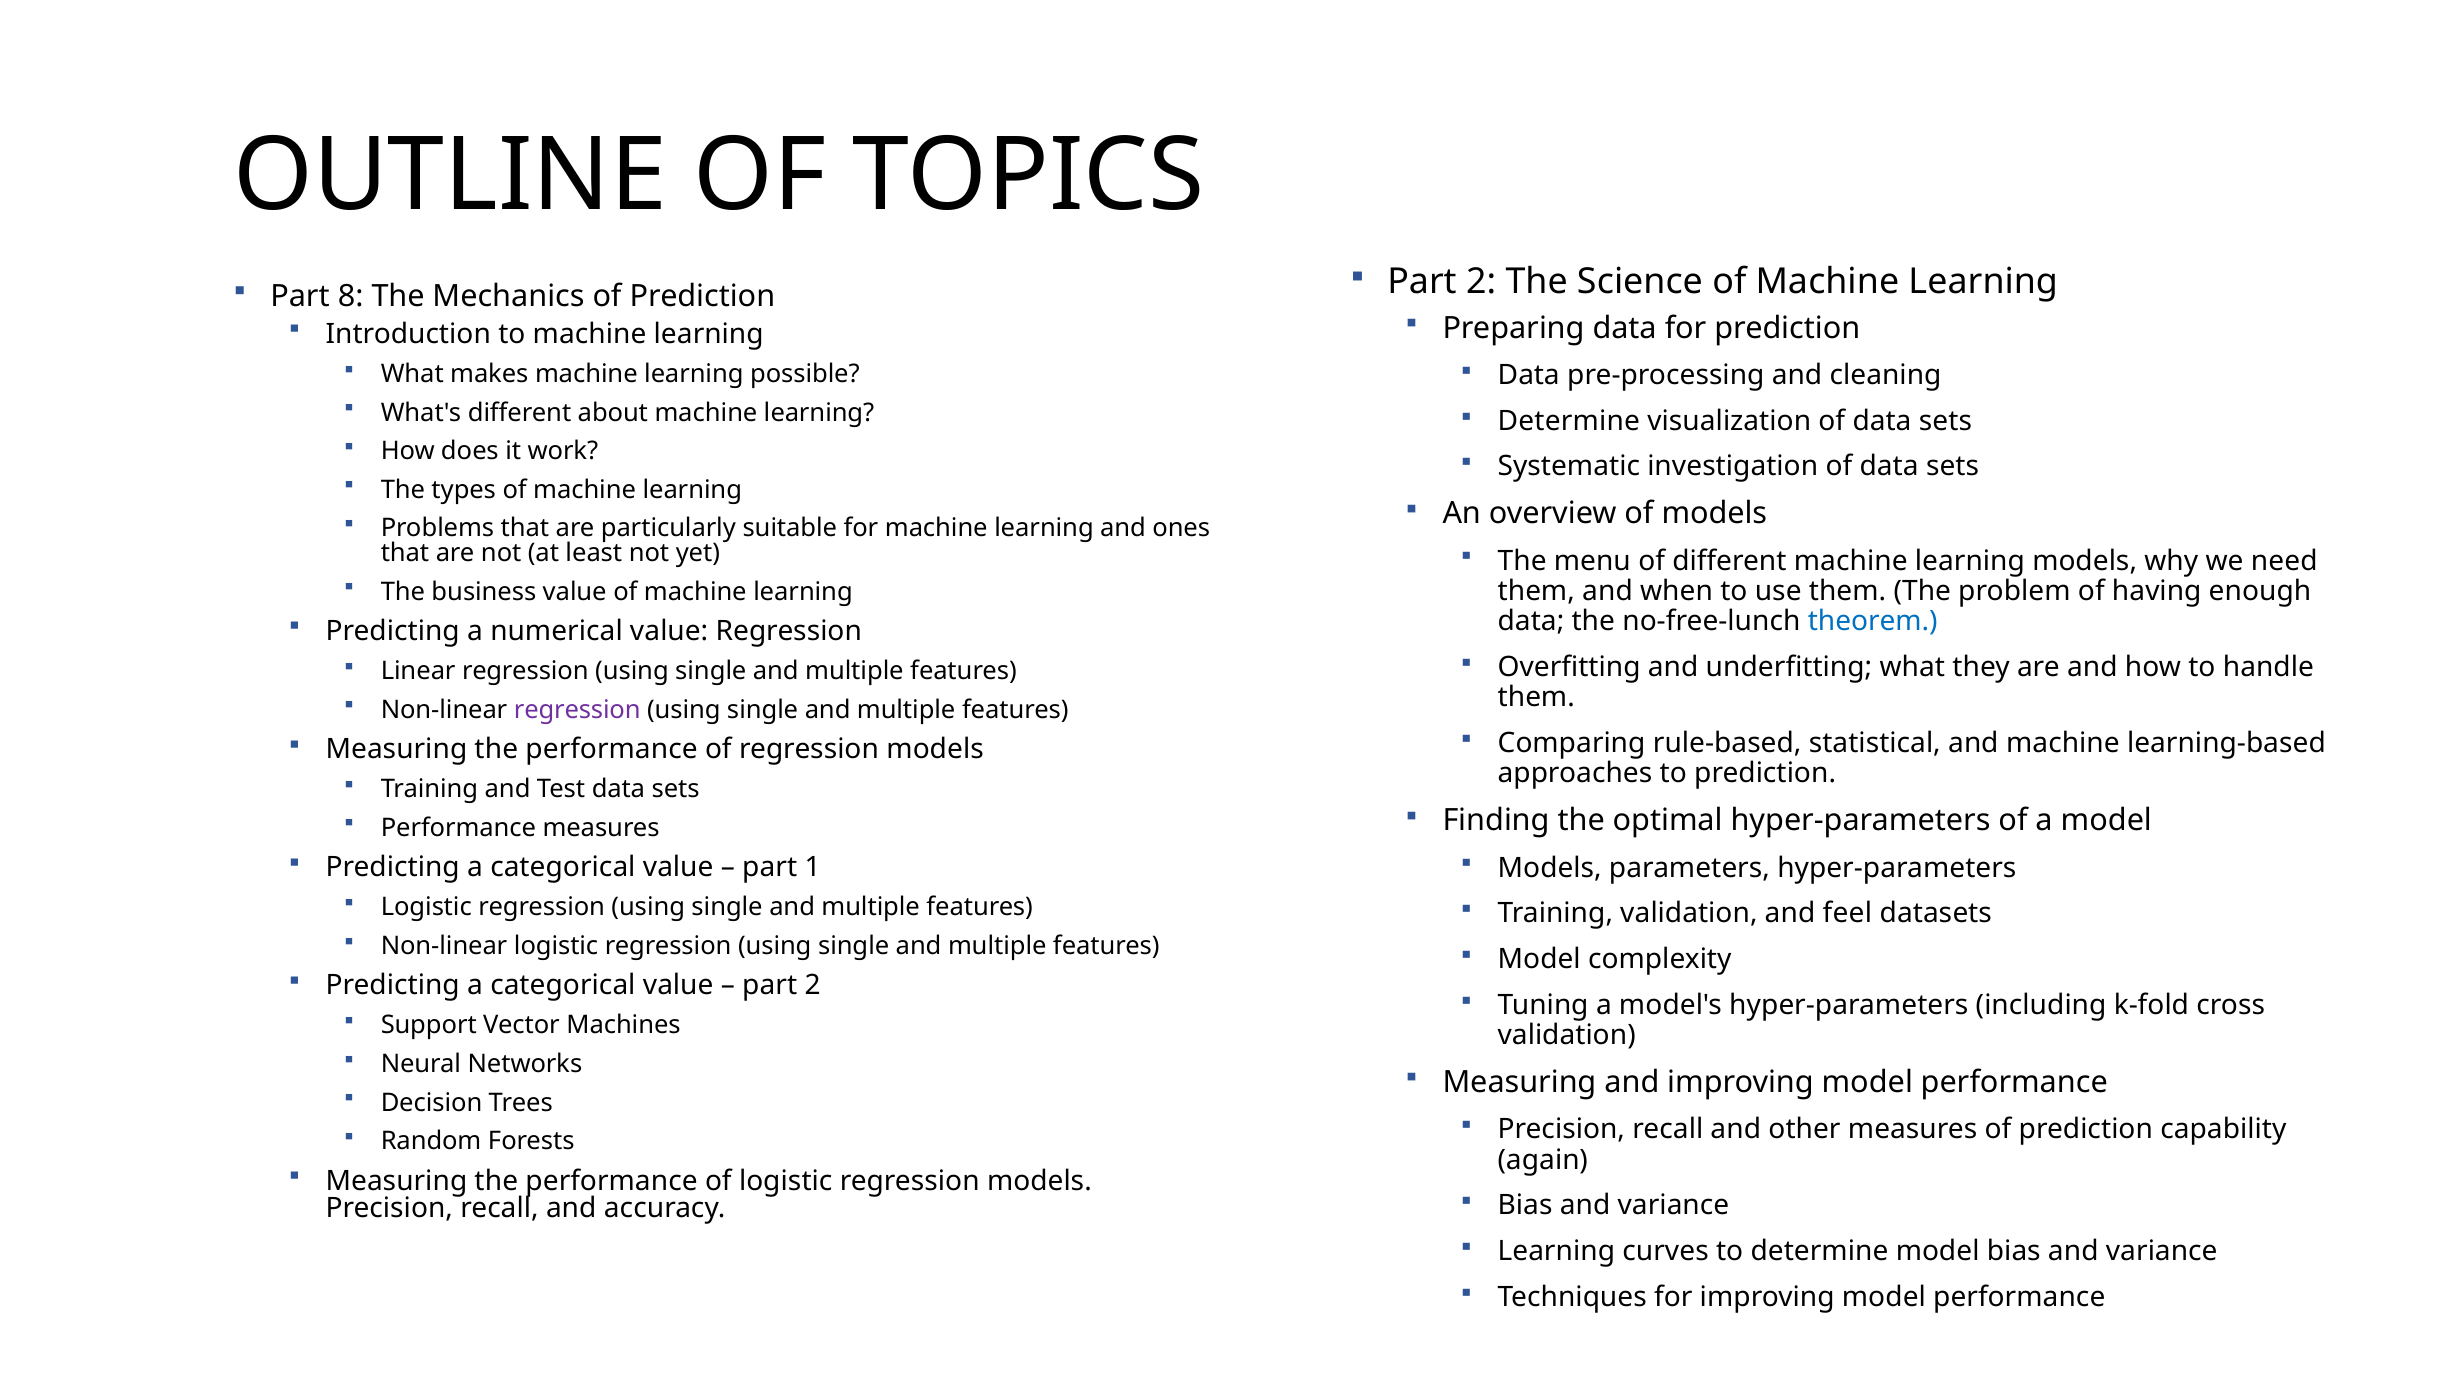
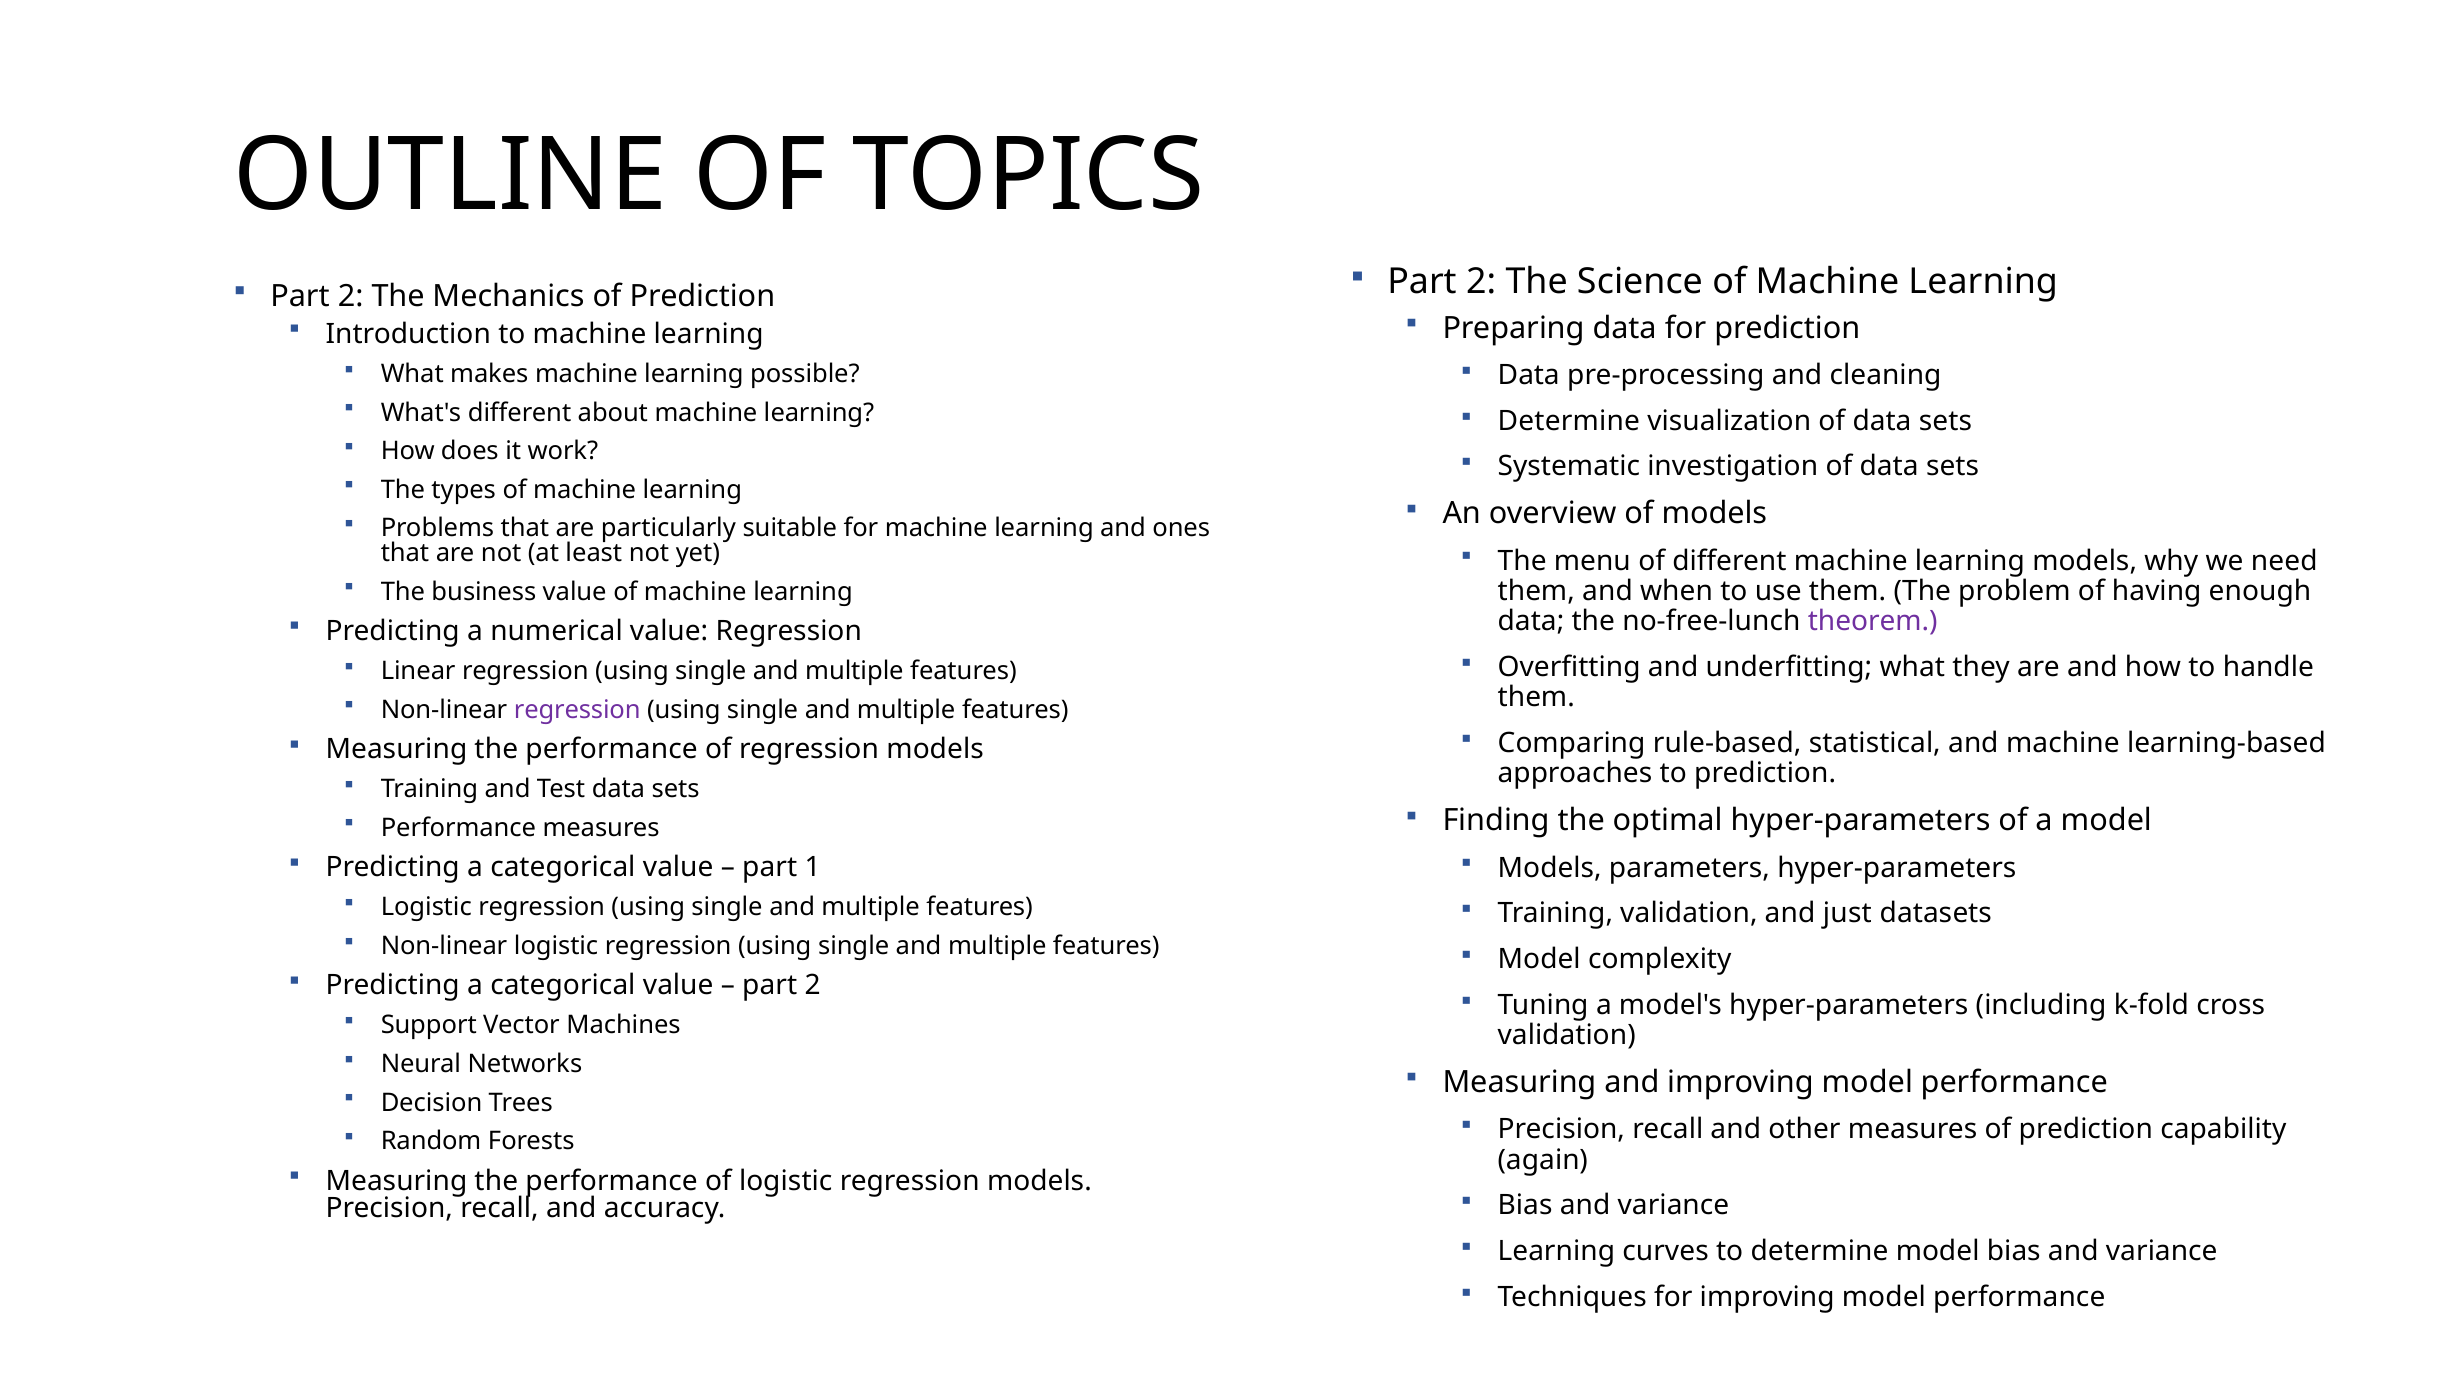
8 at (351, 296): 8 -> 2
theorem colour: blue -> purple
feel: feel -> just
